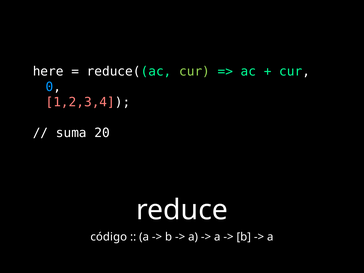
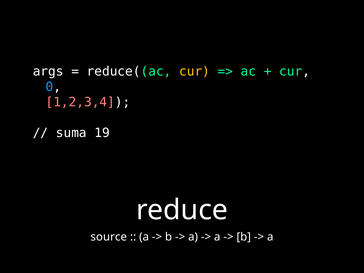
here: here -> args
cur at (195, 71) colour: light green -> yellow
20: 20 -> 19
código: código -> source
